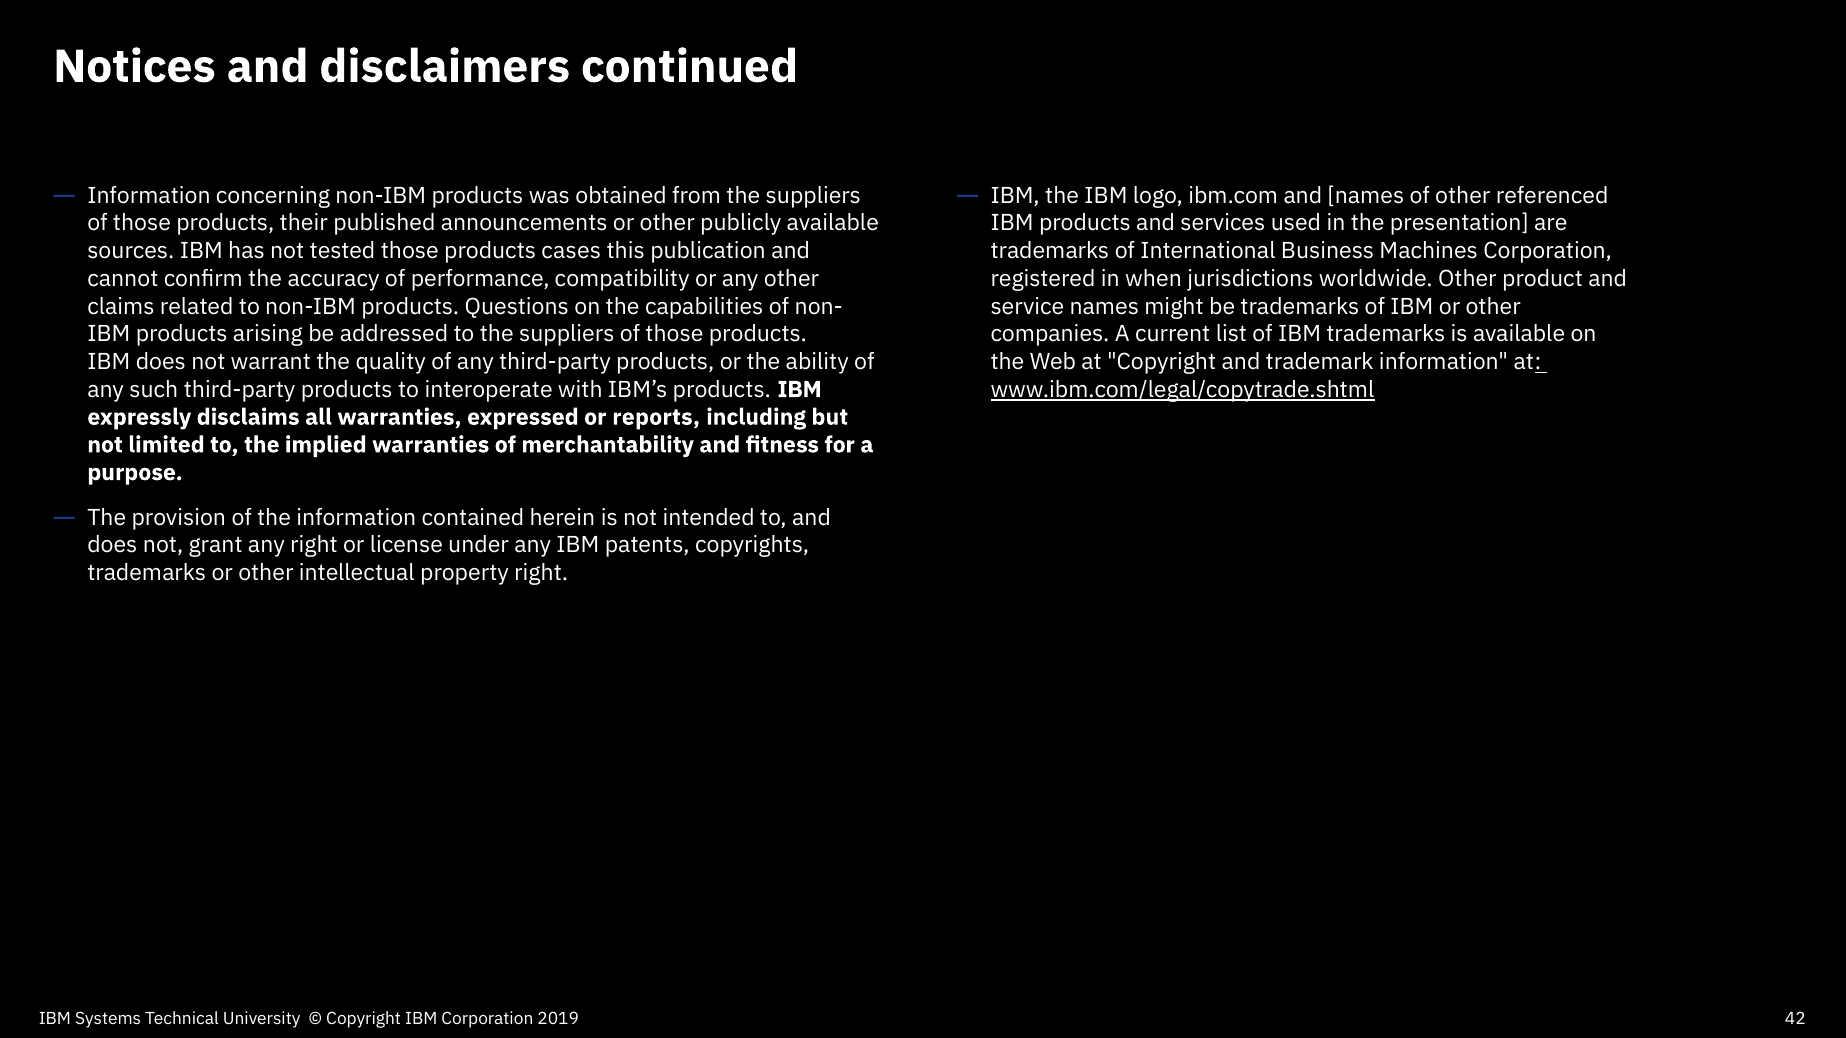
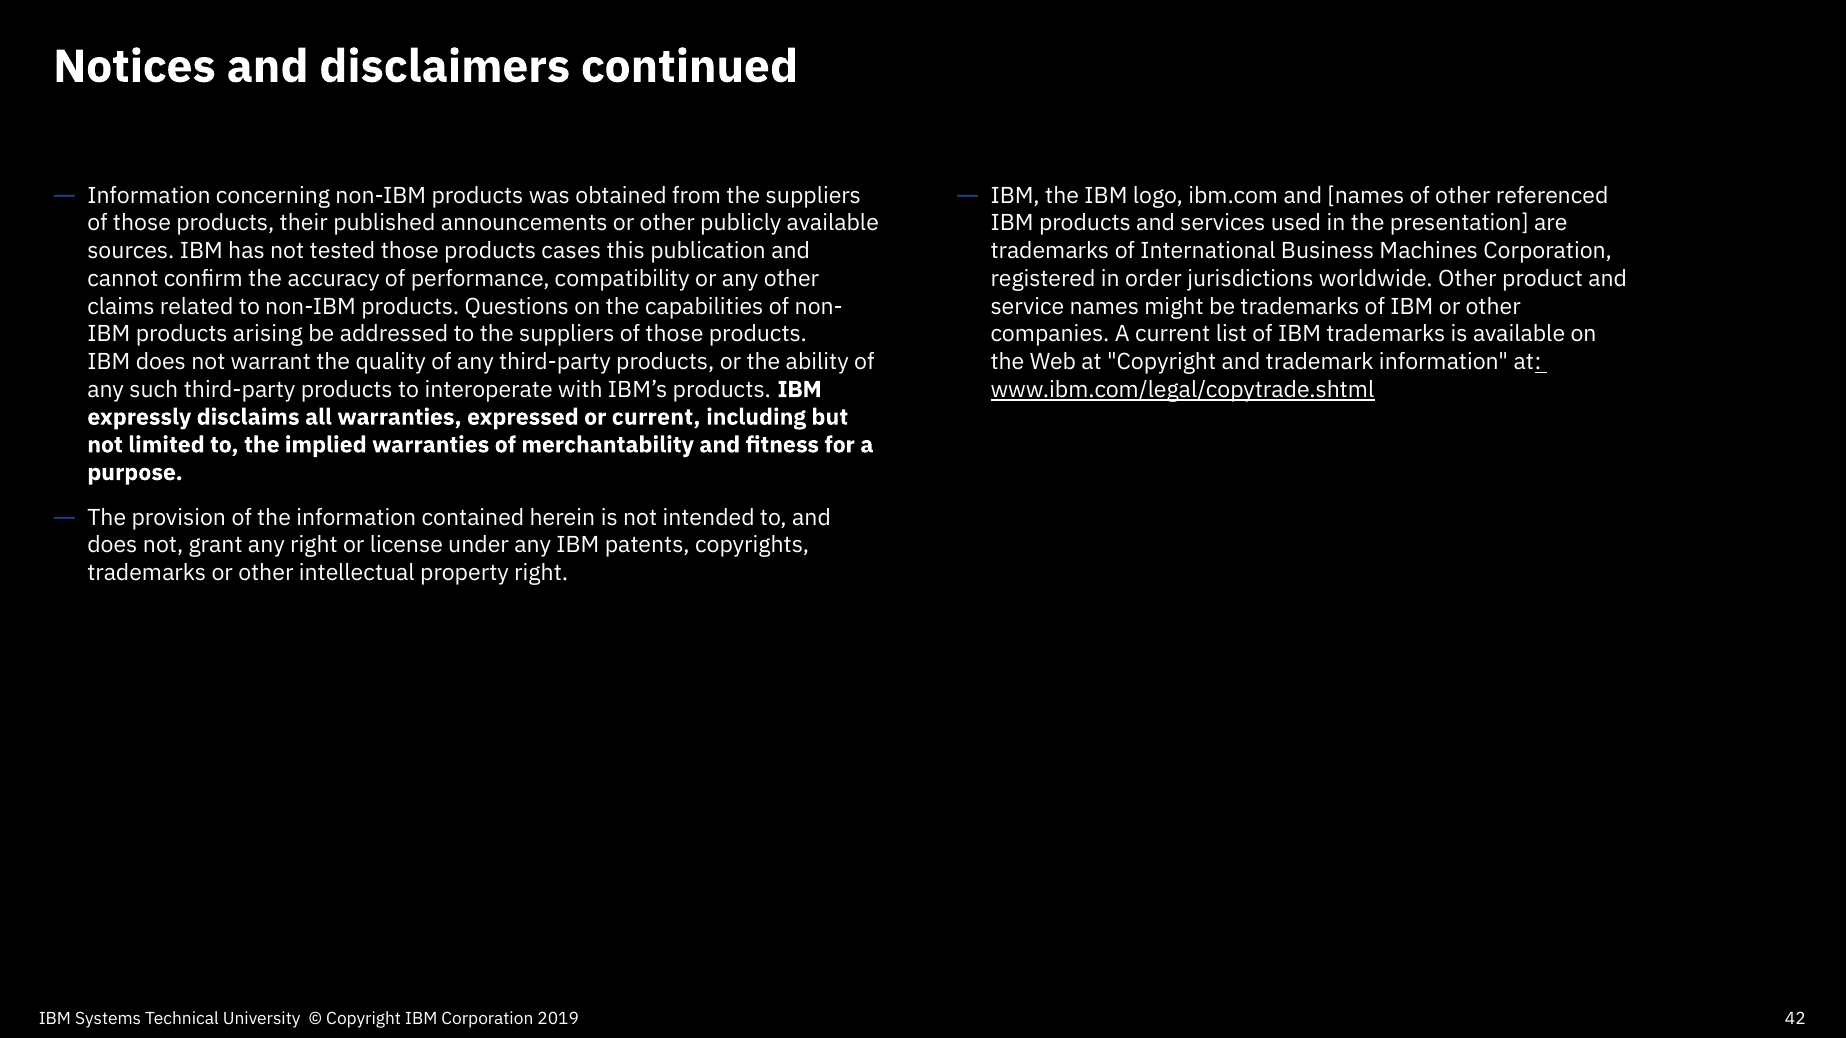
when: when -> order
or reports: reports -> current
